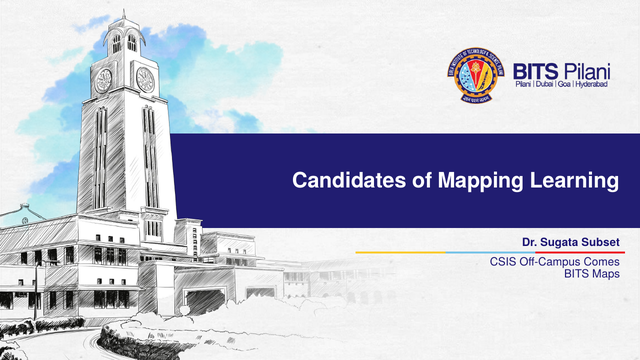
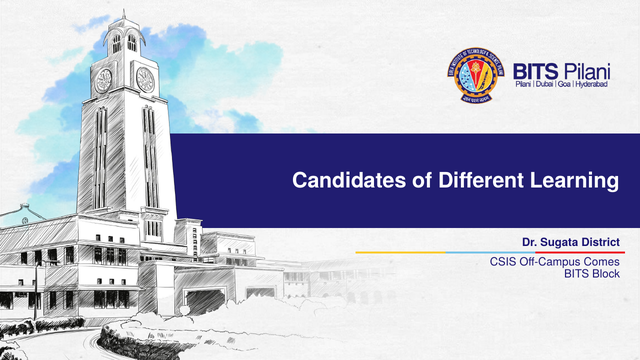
Mapping: Mapping -> Different
Subset: Subset -> District
Maps: Maps -> Block
